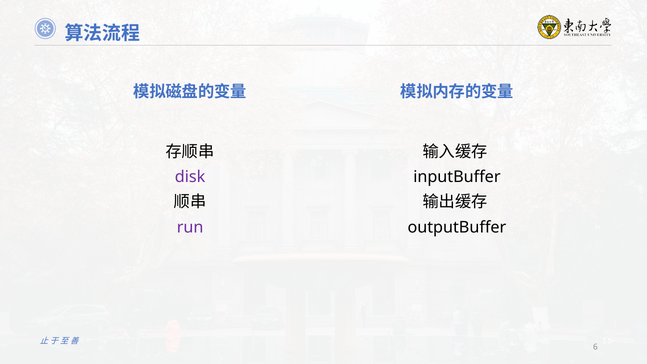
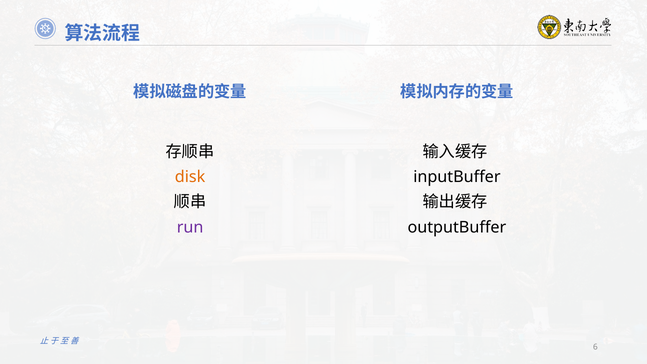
disk colour: purple -> orange
